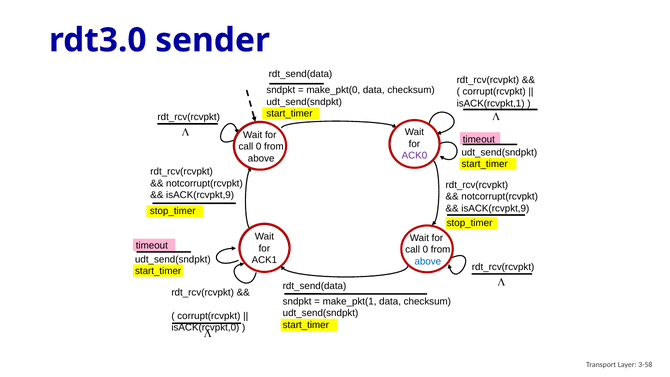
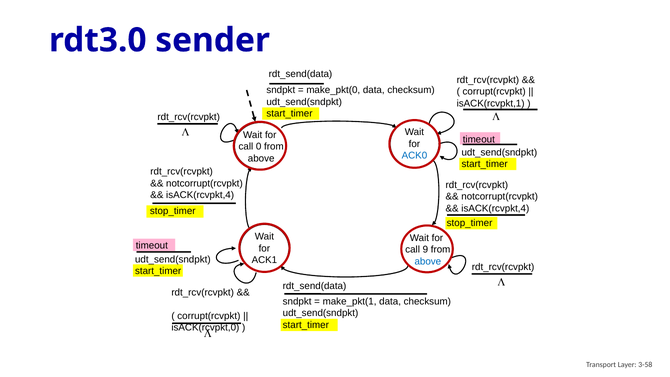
ACK0 colour: purple -> blue
isACK(rcvpkt,9 at (200, 195): isACK(rcvpkt,9 -> isACK(rcvpkt,4
isACK(rcvpkt,9 at (495, 208): isACK(rcvpkt,9 -> isACK(rcvpkt,4
0 at (425, 249): 0 -> 9
